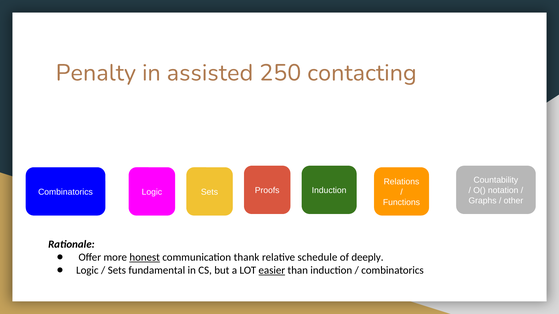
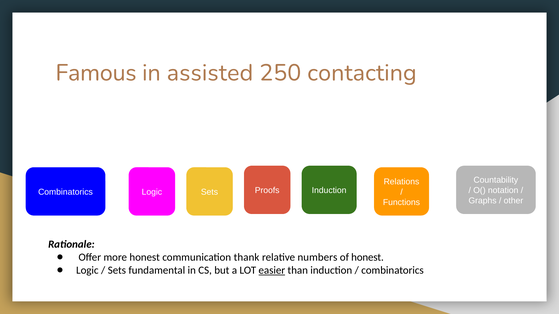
Penalty: Penalty -> Famous
honest at (145, 258) underline: present -> none
schedule: schedule -> numbers
of deeply: deeply -> honest
